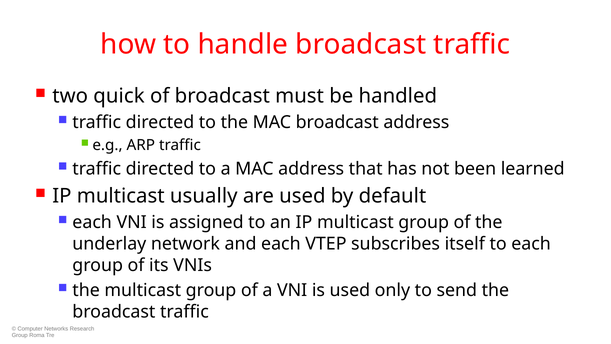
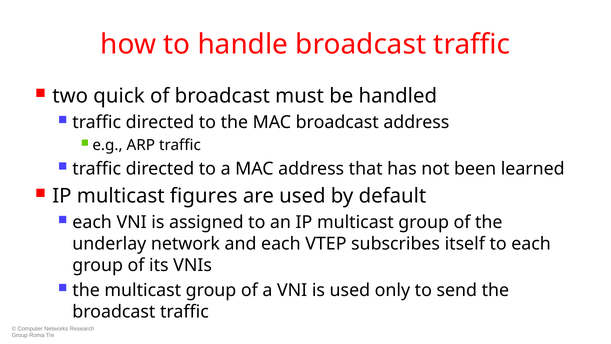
usually: usually -> figures
